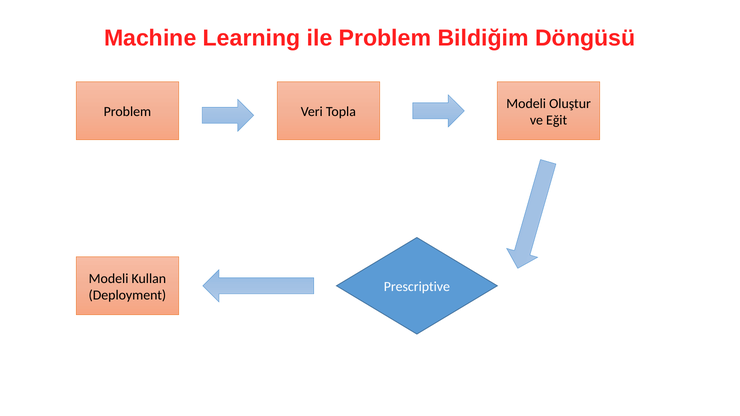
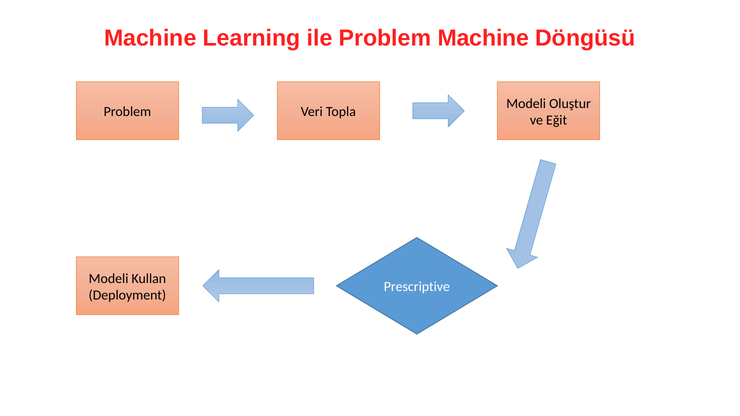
Problem Bildiğim: Bildiğim -> Machine
